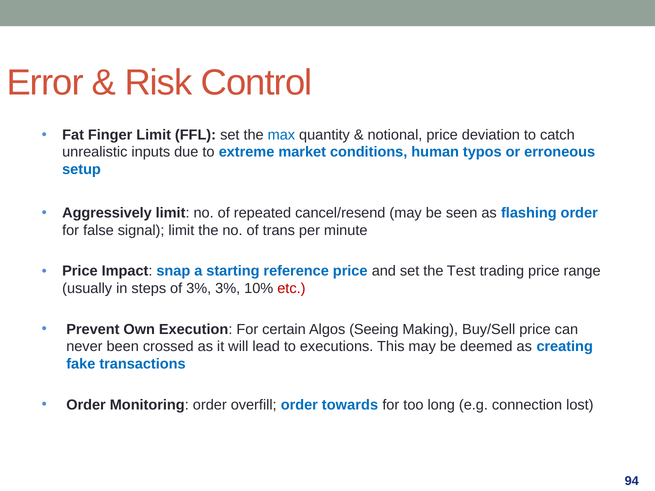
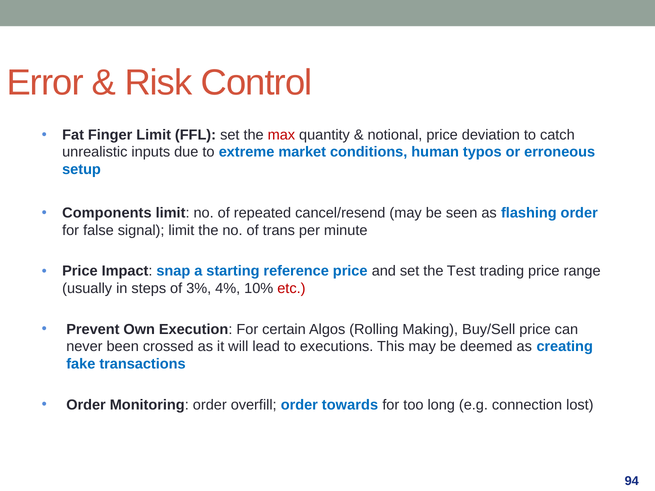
max colour: blue -> red
Aggressively: Aggressively -> Components
3% 3%: 3% -> 4%
Seeing: Seeing -> Rolling
